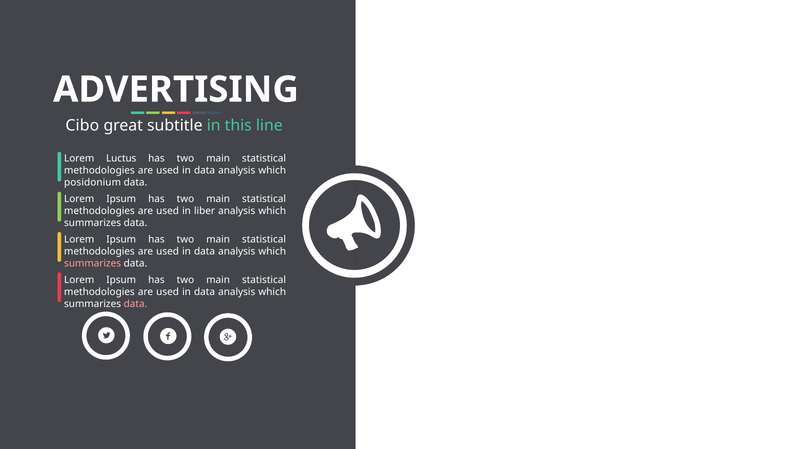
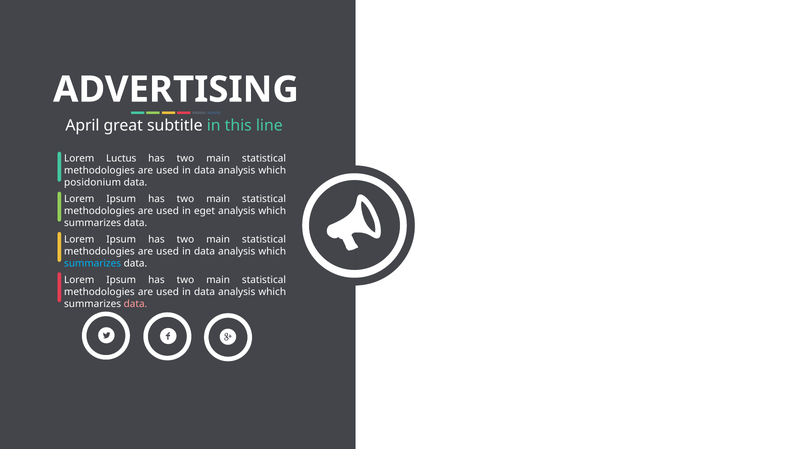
Cibo: Cibo -> April
liber: liber -> eget
summarizes at (93, 263) colour: pink -> light blue
